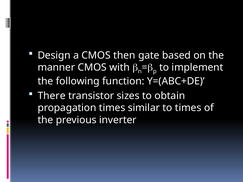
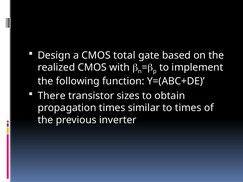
then: then -> total
manner: manner -> realized
